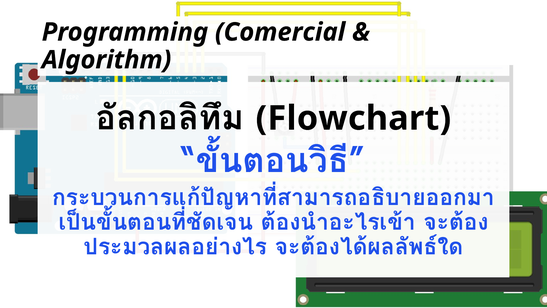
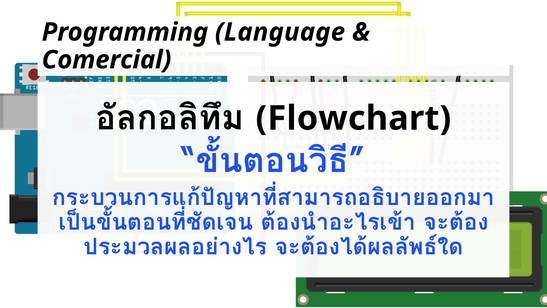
Comercial: Comercial -> Language
Algorithm: Algorithm -> Comercial
